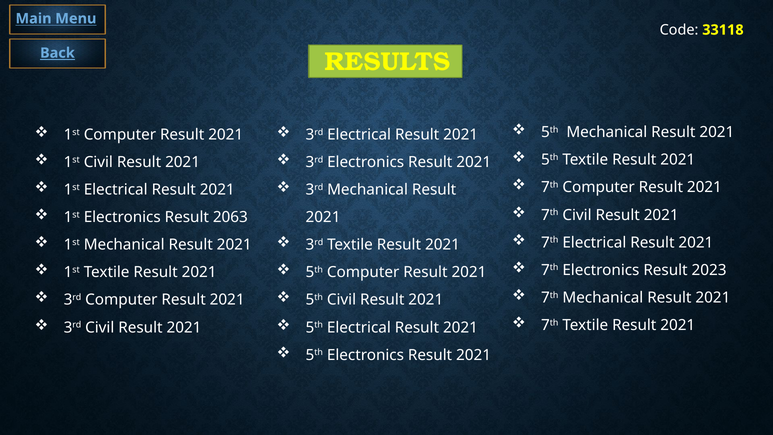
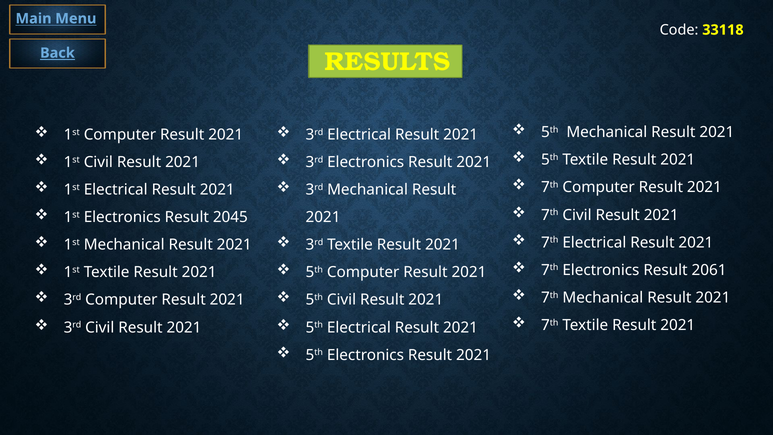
2063: 2063 -> 2045
2023: 2023 -> 2061
